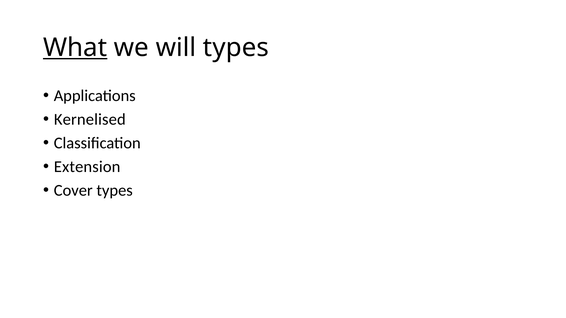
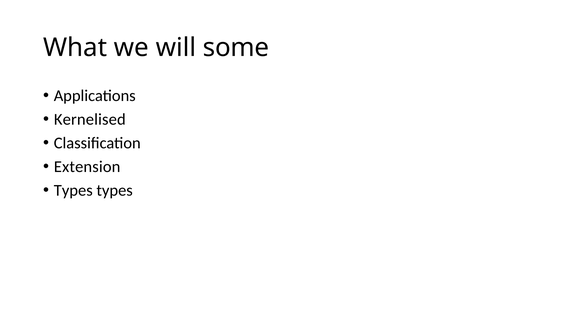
What underline: present -> none
will types: types -> some
Cover at (73, 191): Cover -> Types
